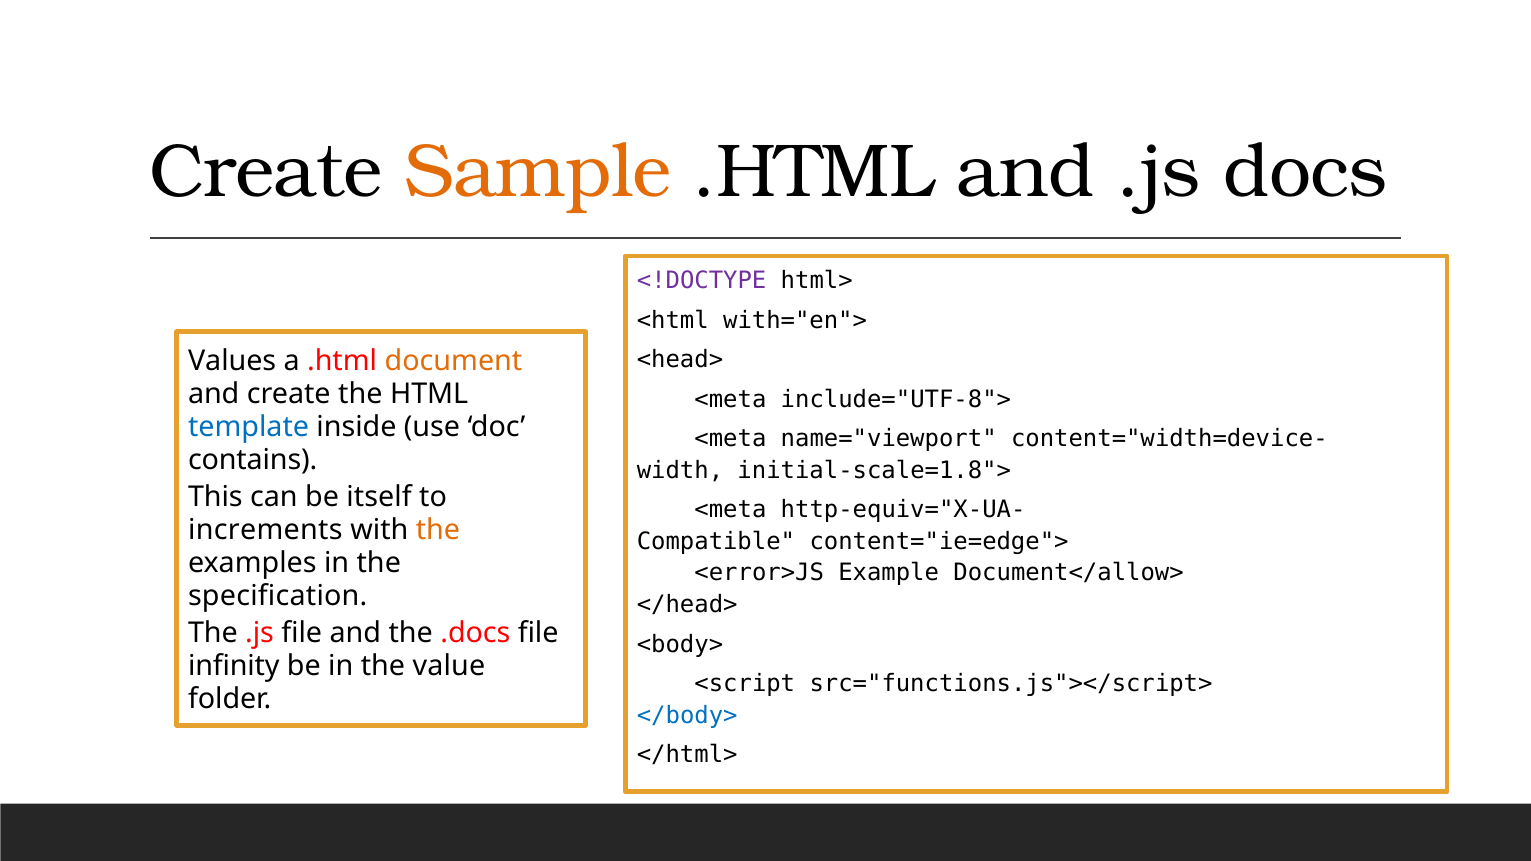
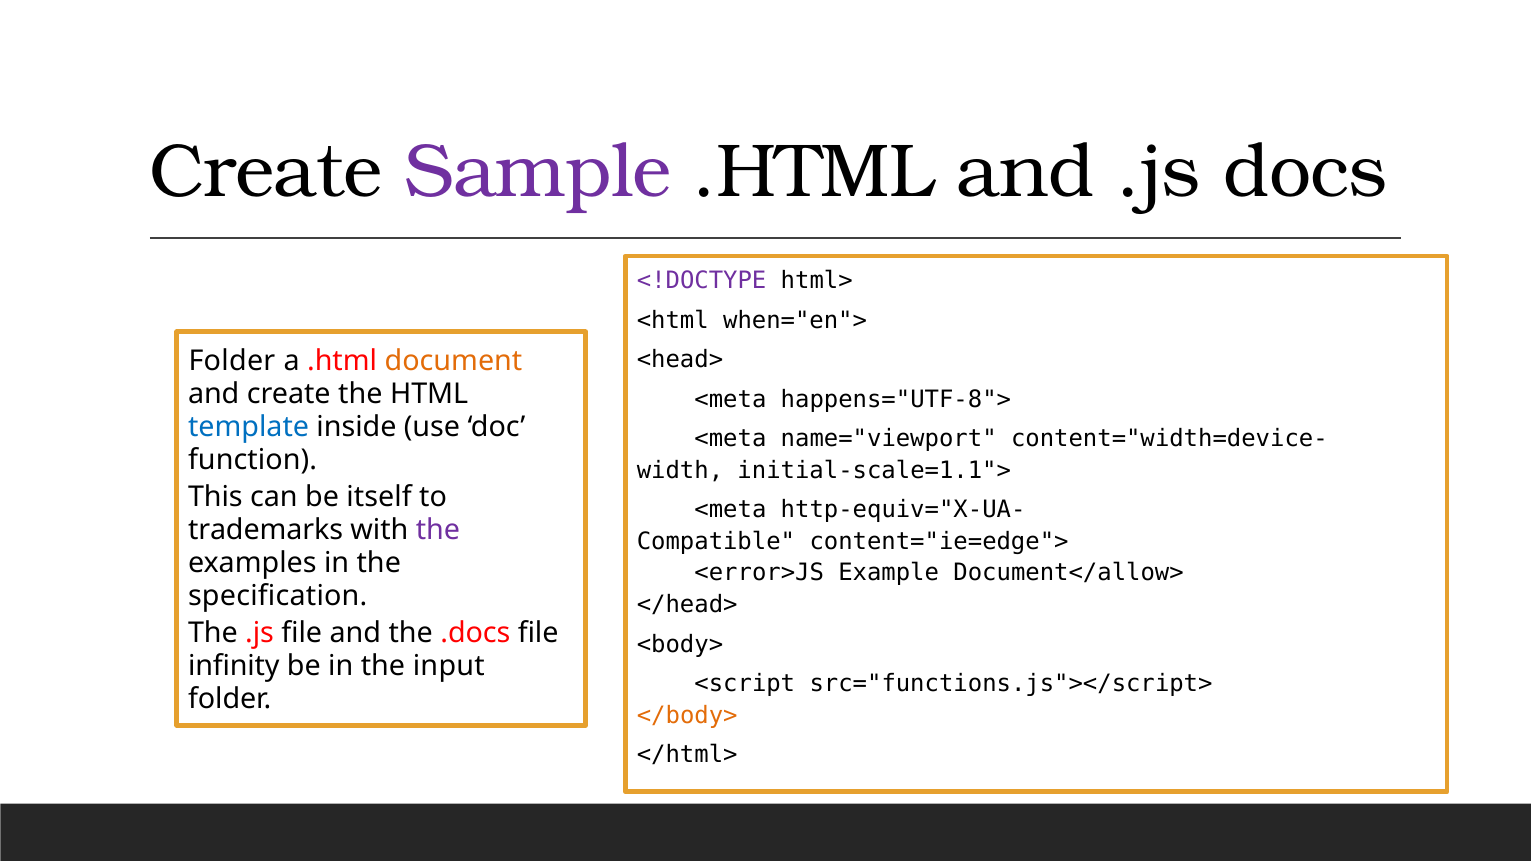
Sample colour: orange -> purple
with="en">: with="en"> -> when="en">
Values at (232, 361): Values -> Folder
include="UTF-8">: include="UTF-8"> -> happens="UTF-8">
contains: contains -> function
initial-scale=1.8">: initial-scale=1.8"> -> initial-scale=1.1">
increments: increments -> trademarks
the at (438, 530) colour: orange -> purple
value: value -> input
</body> colour: blue -> orange
